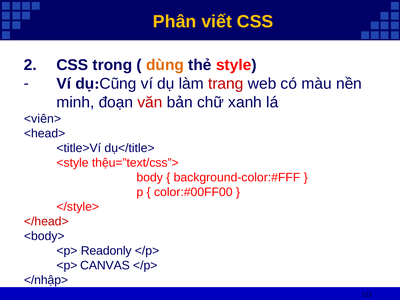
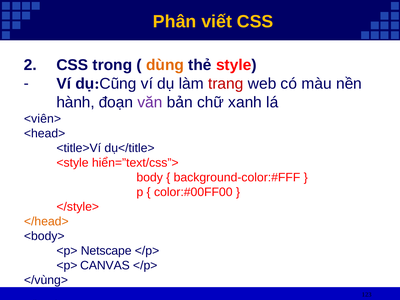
minh: minh -> hành
văn colour: red -> purple
thệu=”text/css”>: thệu=”text/css”> -> hiển=”text/css”>
</head> colour: red -> orange
Readonly: Readonly -> Netscape
</nhập>: </nhập> -> </vùng>
